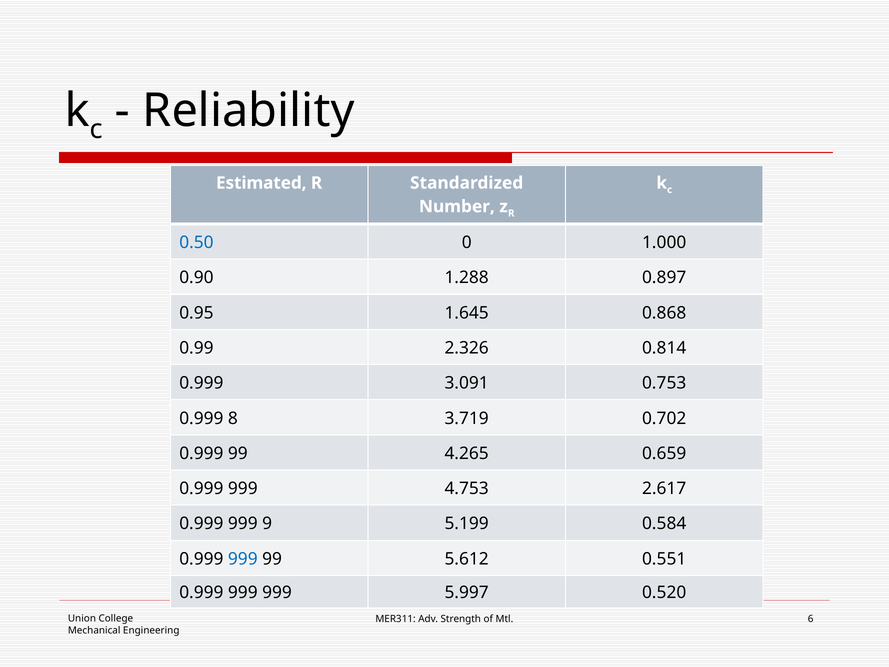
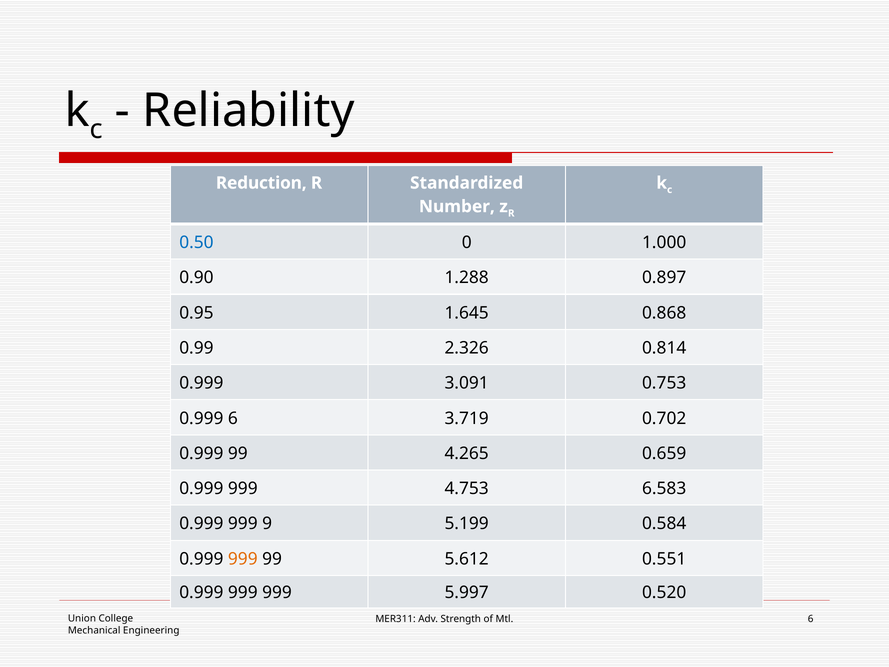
Estimated: Estimated -> Reduction
0.999 8: 8 -> 6
2.617: 2.617 -> 6.583
999 at (243, 559) colour: blue -> orange
